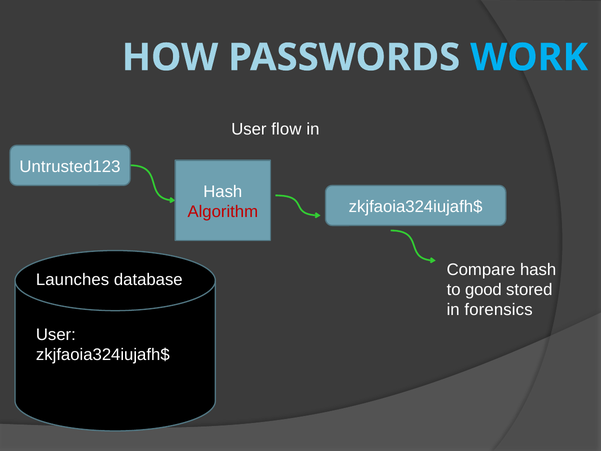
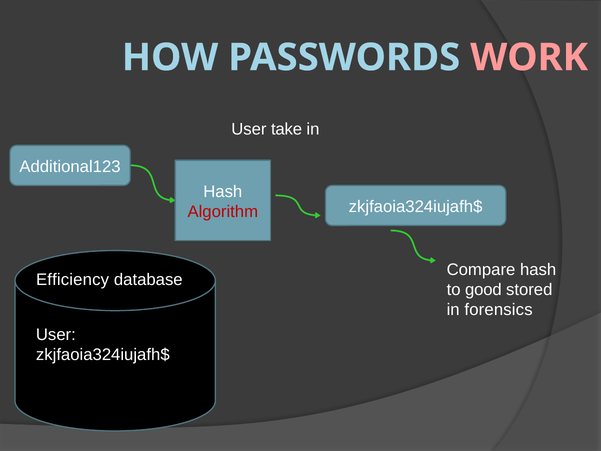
WORK colour: light blue -> pink
flow: flow -> take
Untrusted123: Untrusted123 -> Additional123
Launches: Launches -> Efficiency
